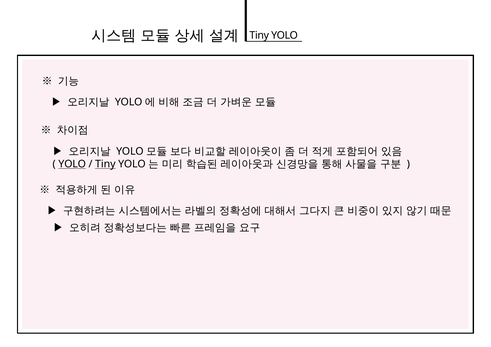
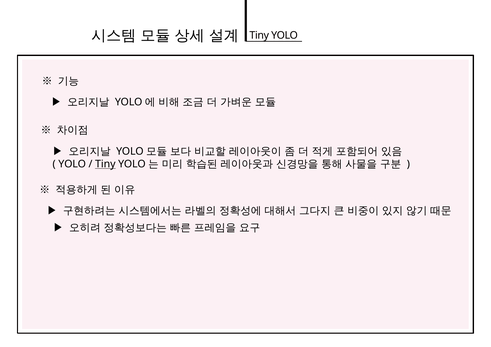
YOLO at (72, 164) underline: present -> none
